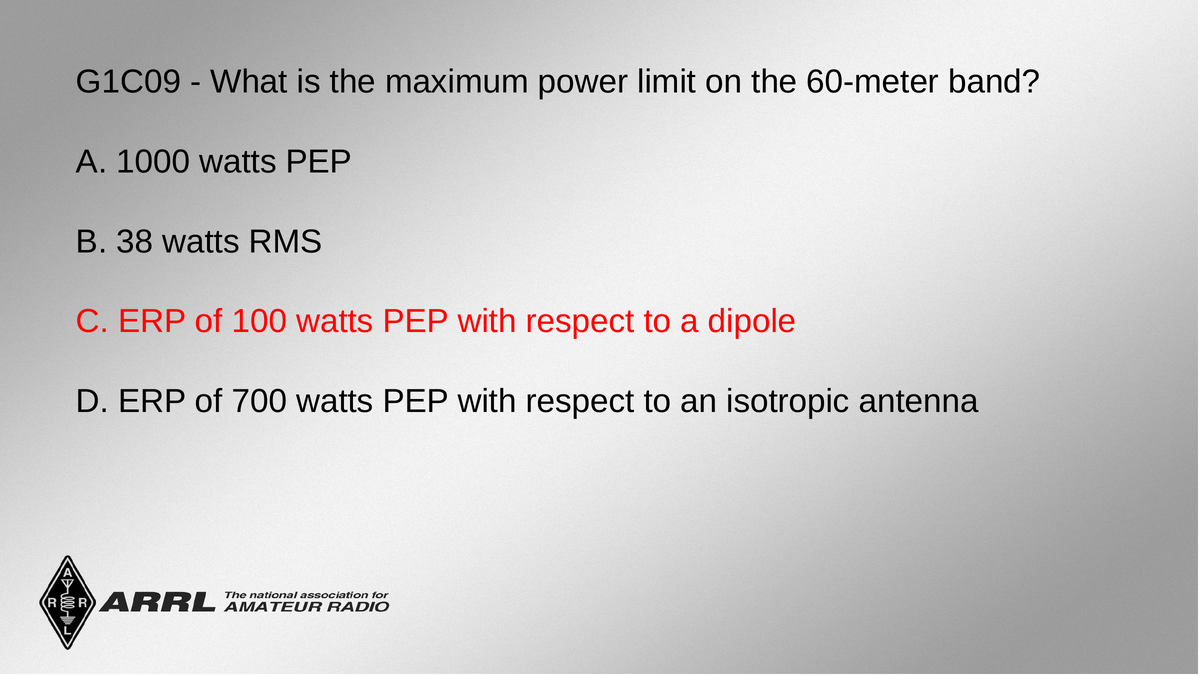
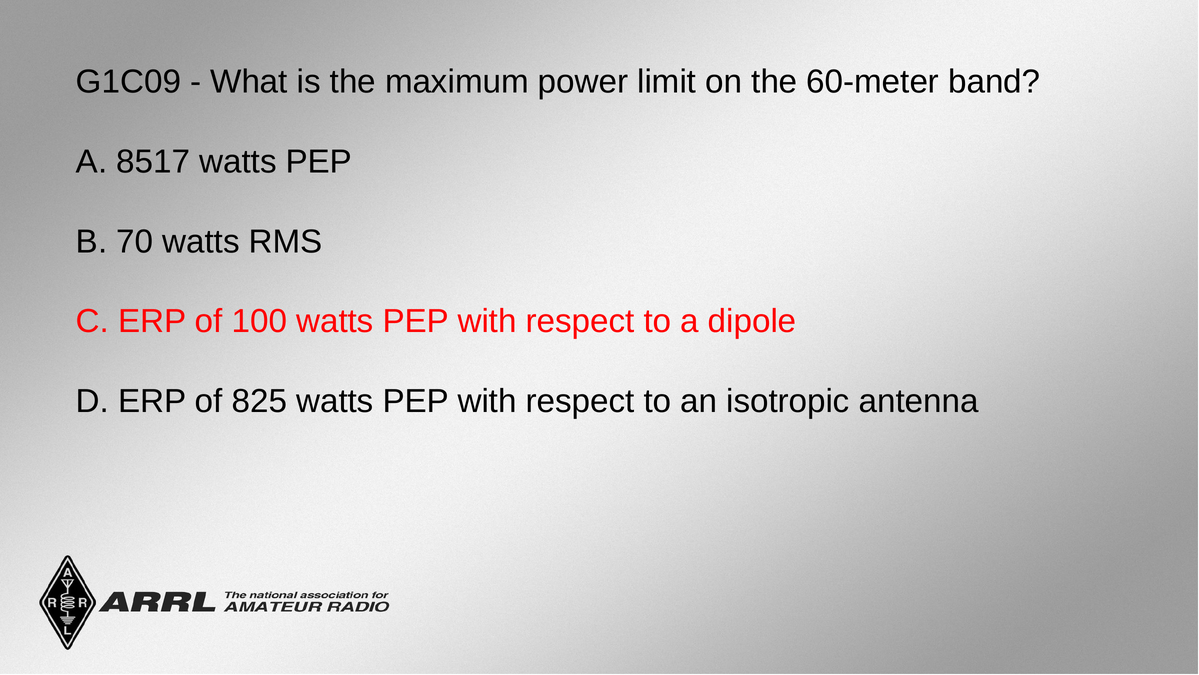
1000: 1000 -> 8517
38: 38 -> 70
700: 700 -> 825
